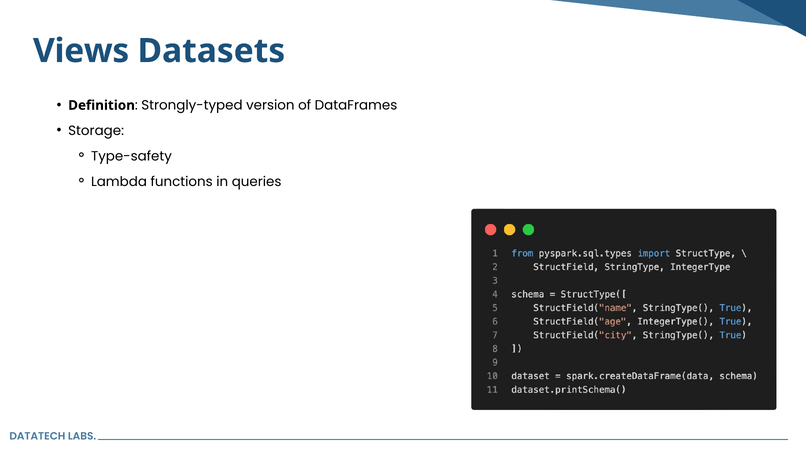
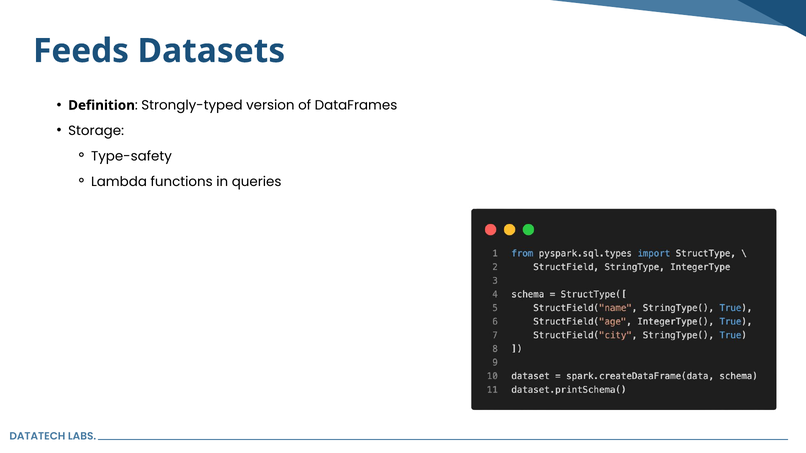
Views: Views -> Feeds
